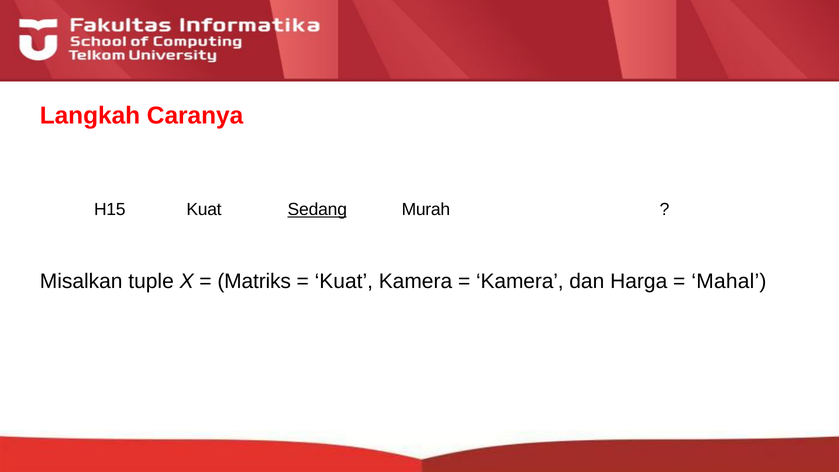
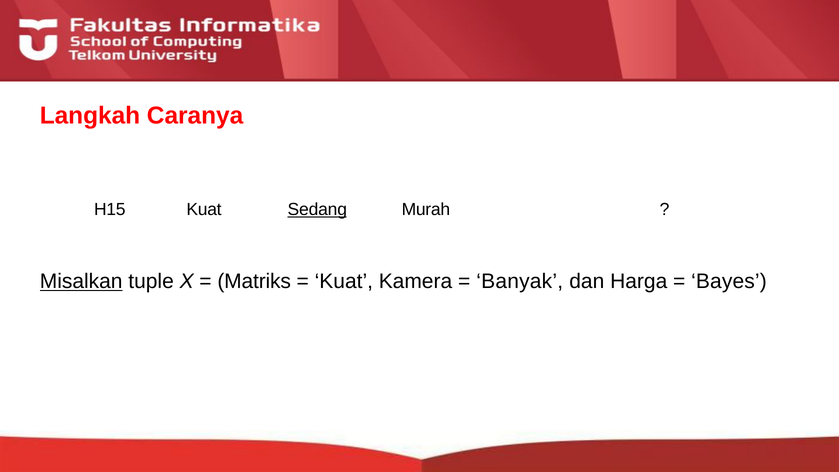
Misalkan underline: none -> present
Kamera at (520, 281): Kamera -> Banyak
Mahal: Mahal -> Bayes
